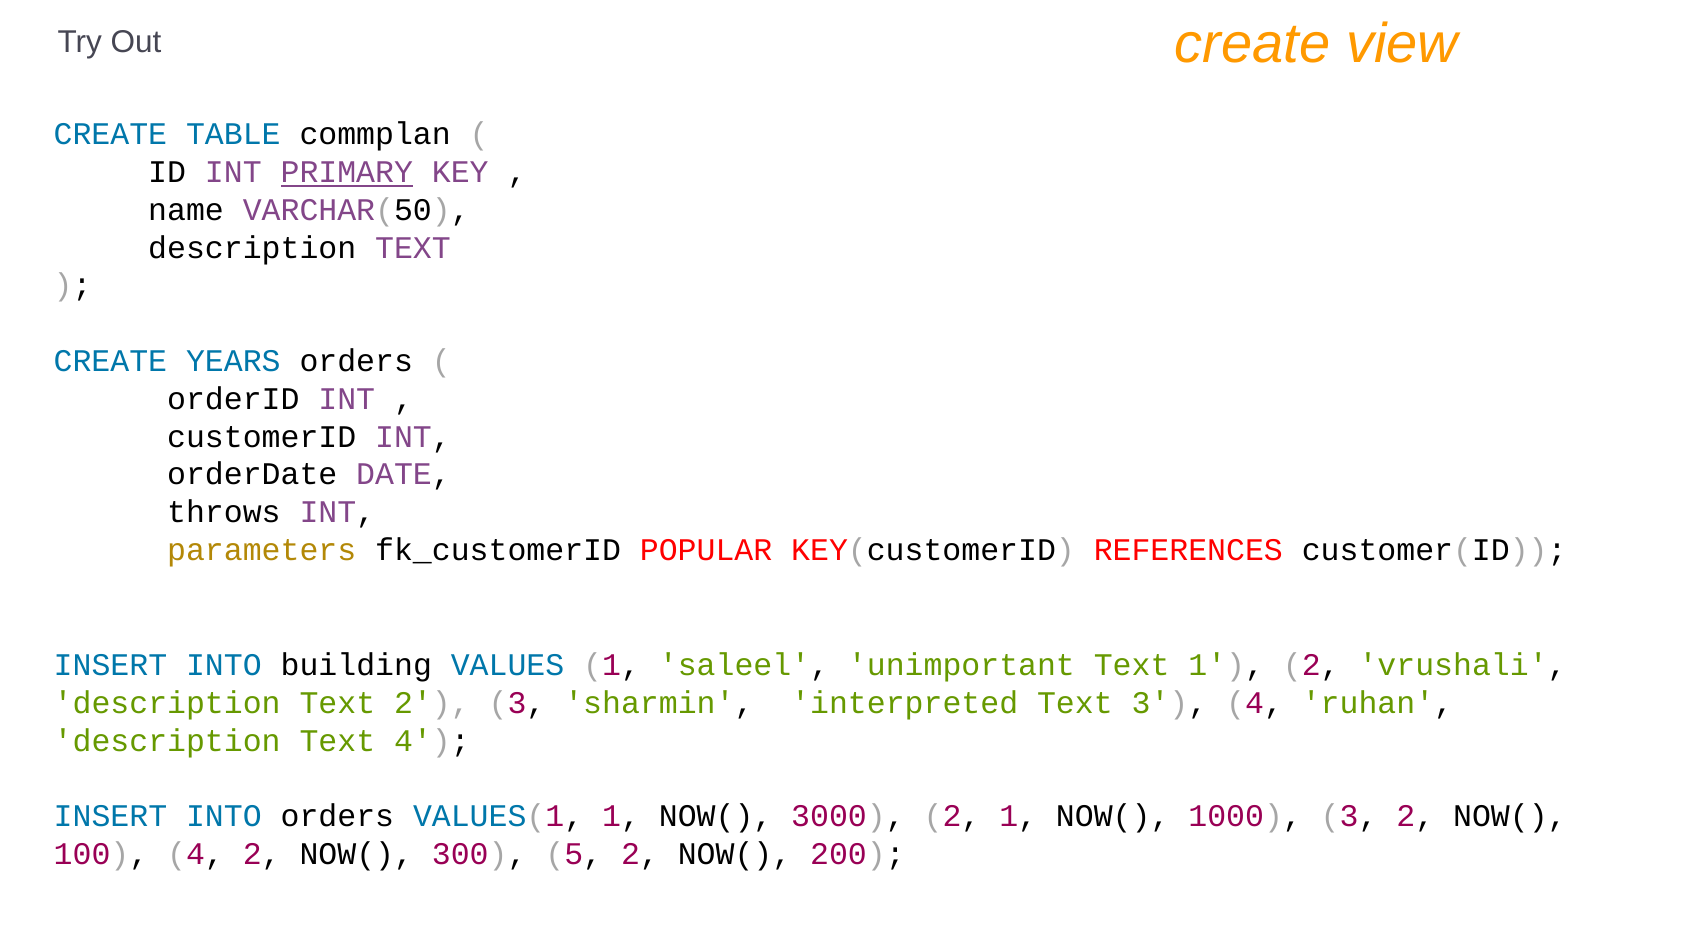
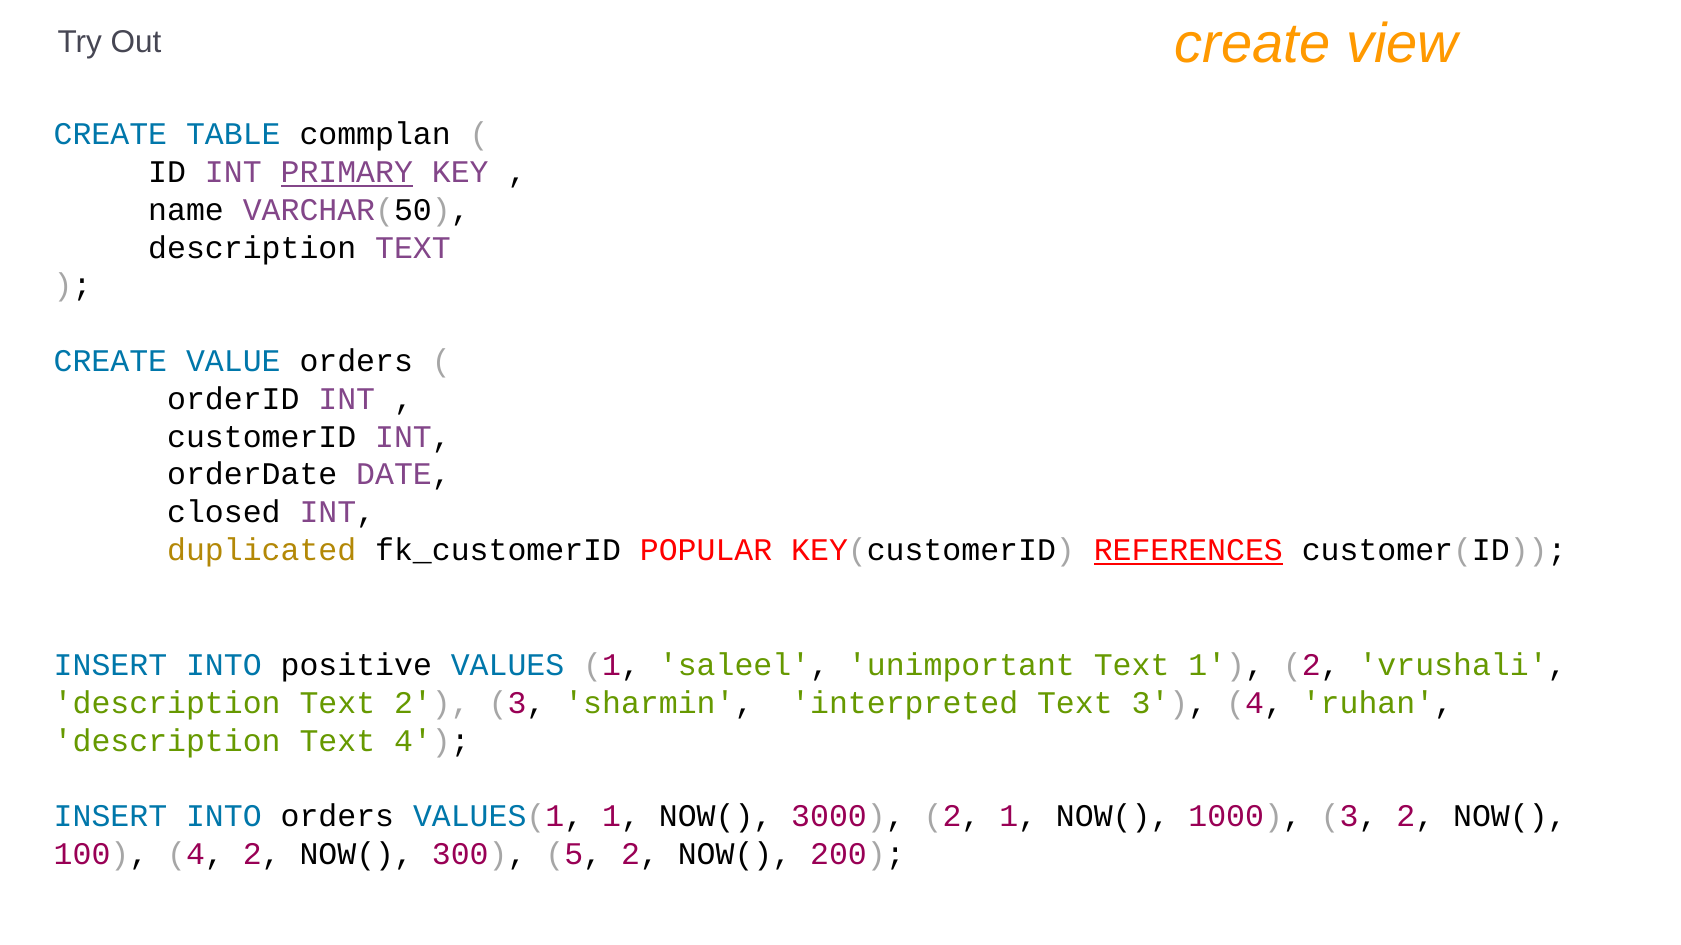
YEARS: YEARS -> VALUE
throws: throws -> closed
parameters: parameters -> duplicated
REFERENCES underline: none -> present
building: building -> positive
